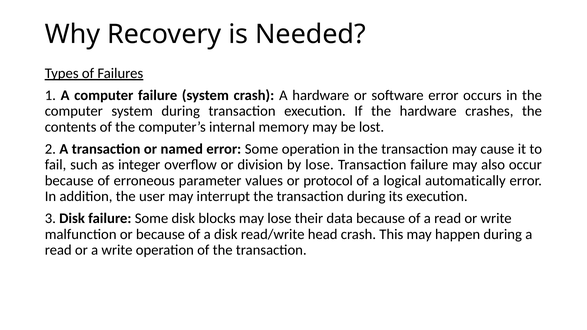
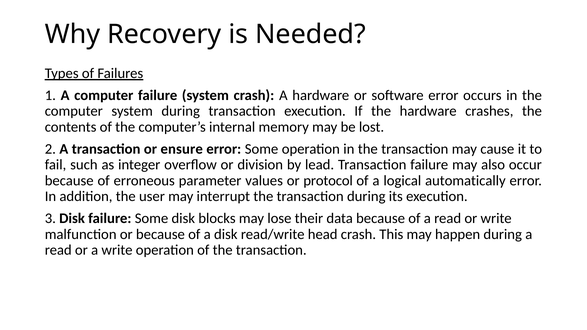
named: named -> ensure
by lose: lose -> lead
